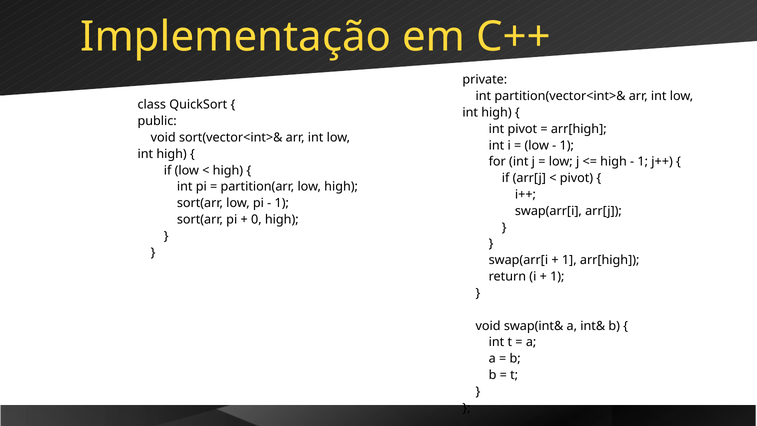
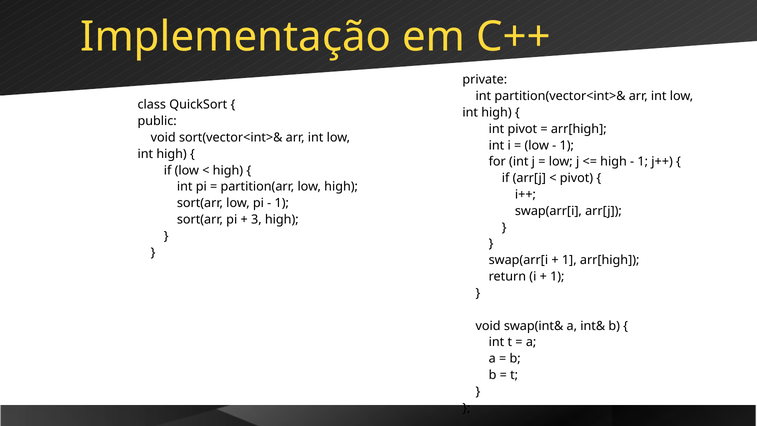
0: 0 -> 3
